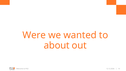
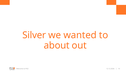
Were: Were -> Silver
